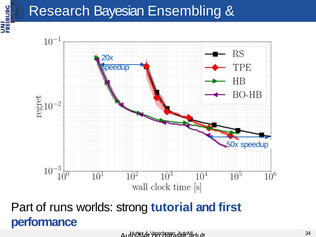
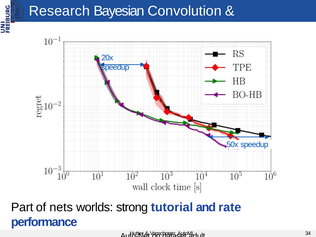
Ensembling: Ensembling -> Convolution
runs: runs -> nets
first: first -> rate
